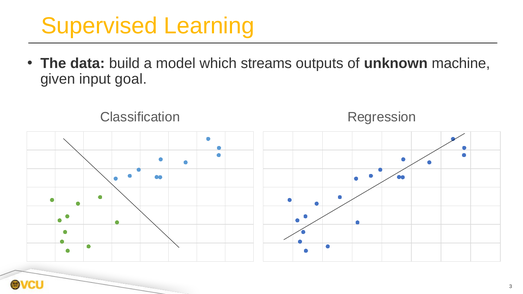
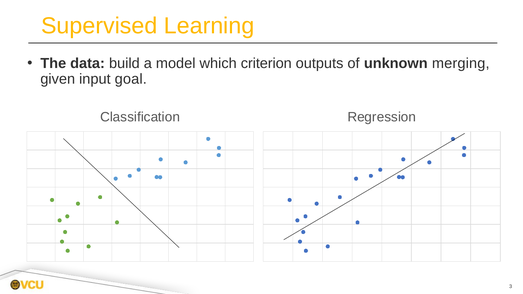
streams: streams -> criterion
machine: machine -> merging
